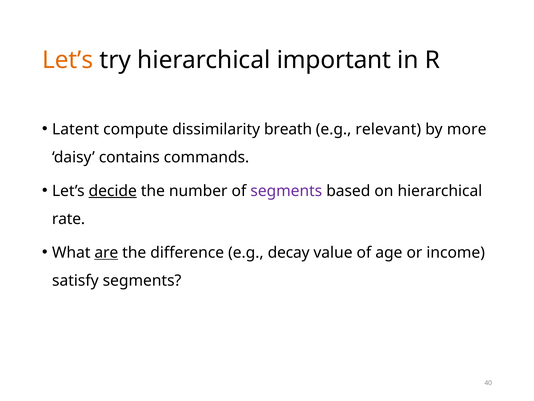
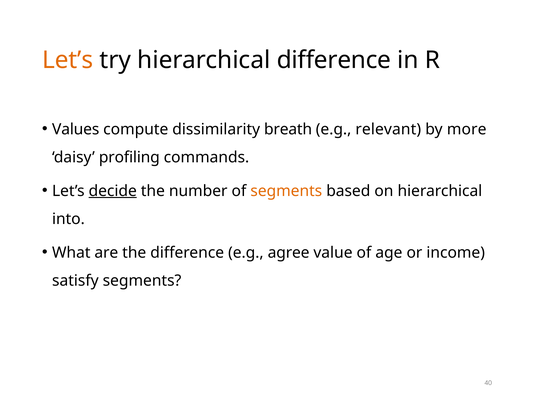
hierarchical important: important -> difference
Latent: Latent -> Values
contains: contains -> profiling
segments at (286, 191) colour: purple -> orange
rate: rate -> into
are underline: present -> none
decay: decay -> agree
